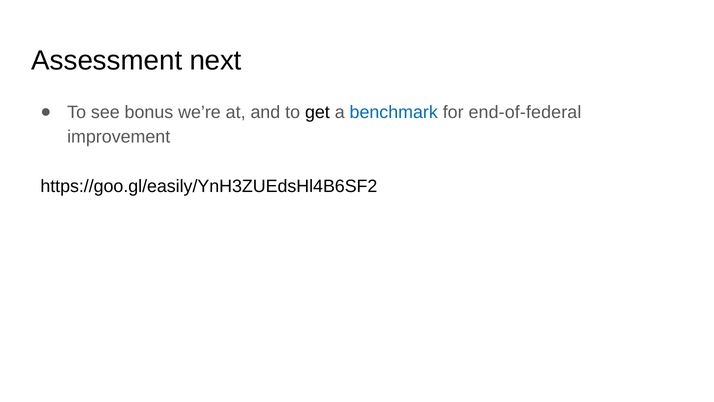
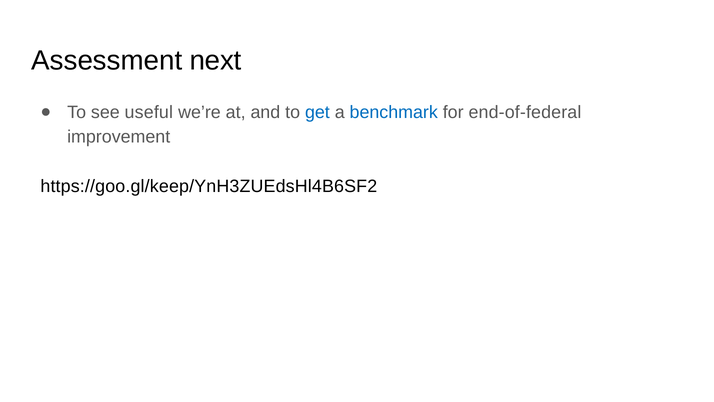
bonus: bonus -> useful
get colour: black -> blue
https://goo.gl/easily/YnH3ZUEdsHl4B6SF2: https://goo.gl/easily/YnH3ZUEdsHl4B6SF2 -> https://goo.gl/keep/YnH3ZUEdsHl4B6SF2
